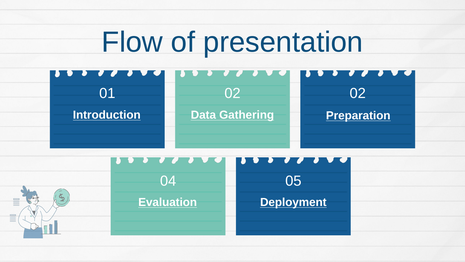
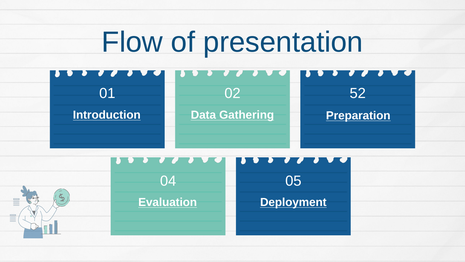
02 02: 02 -> 52
